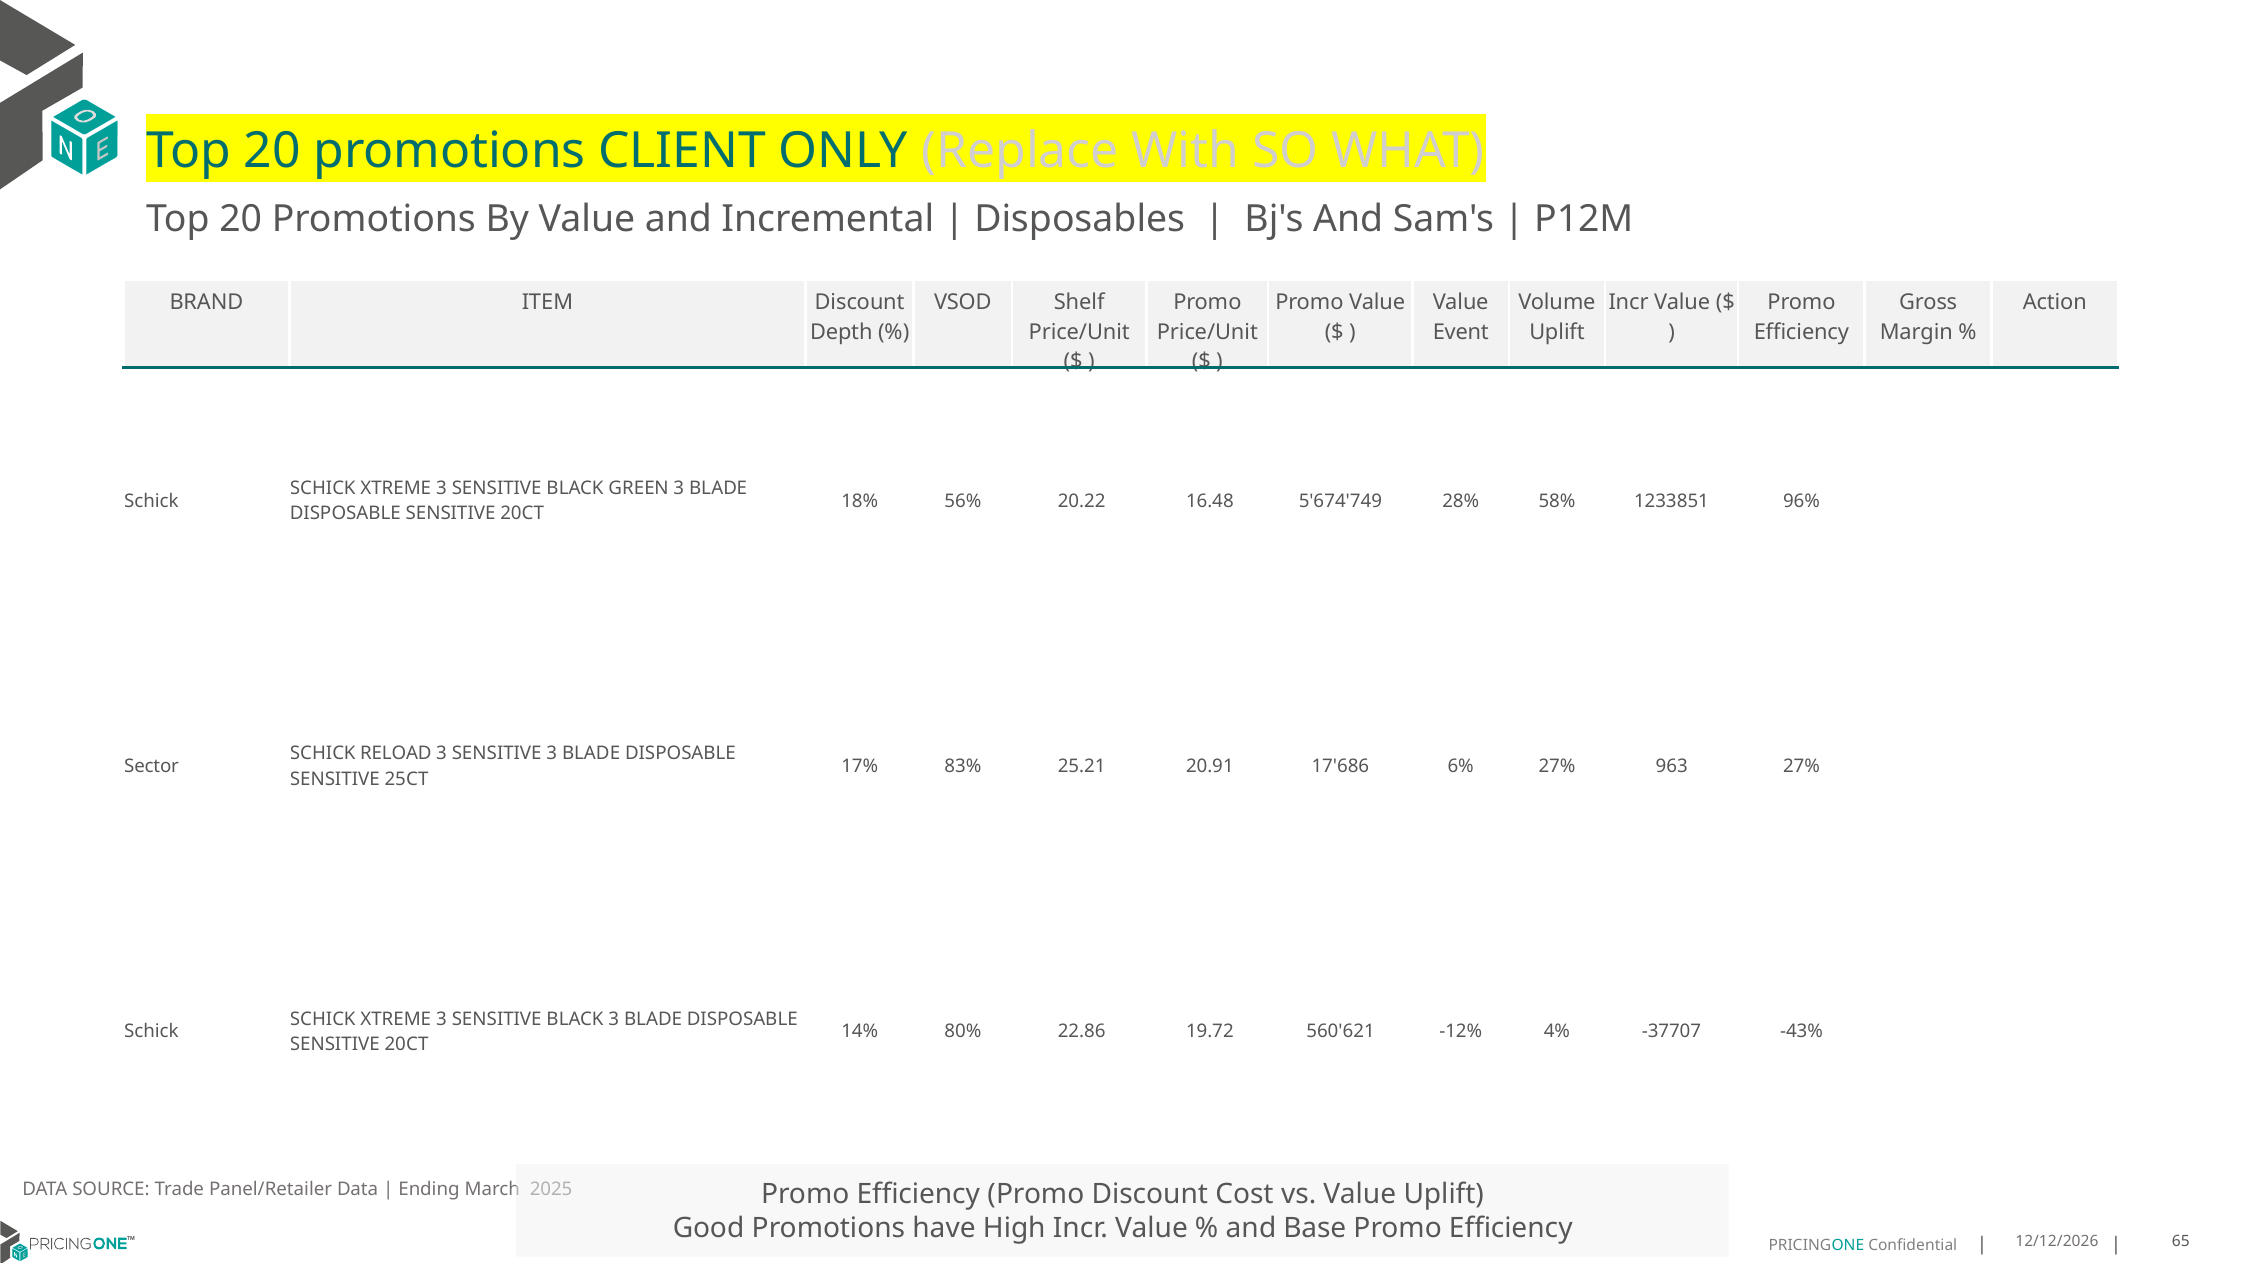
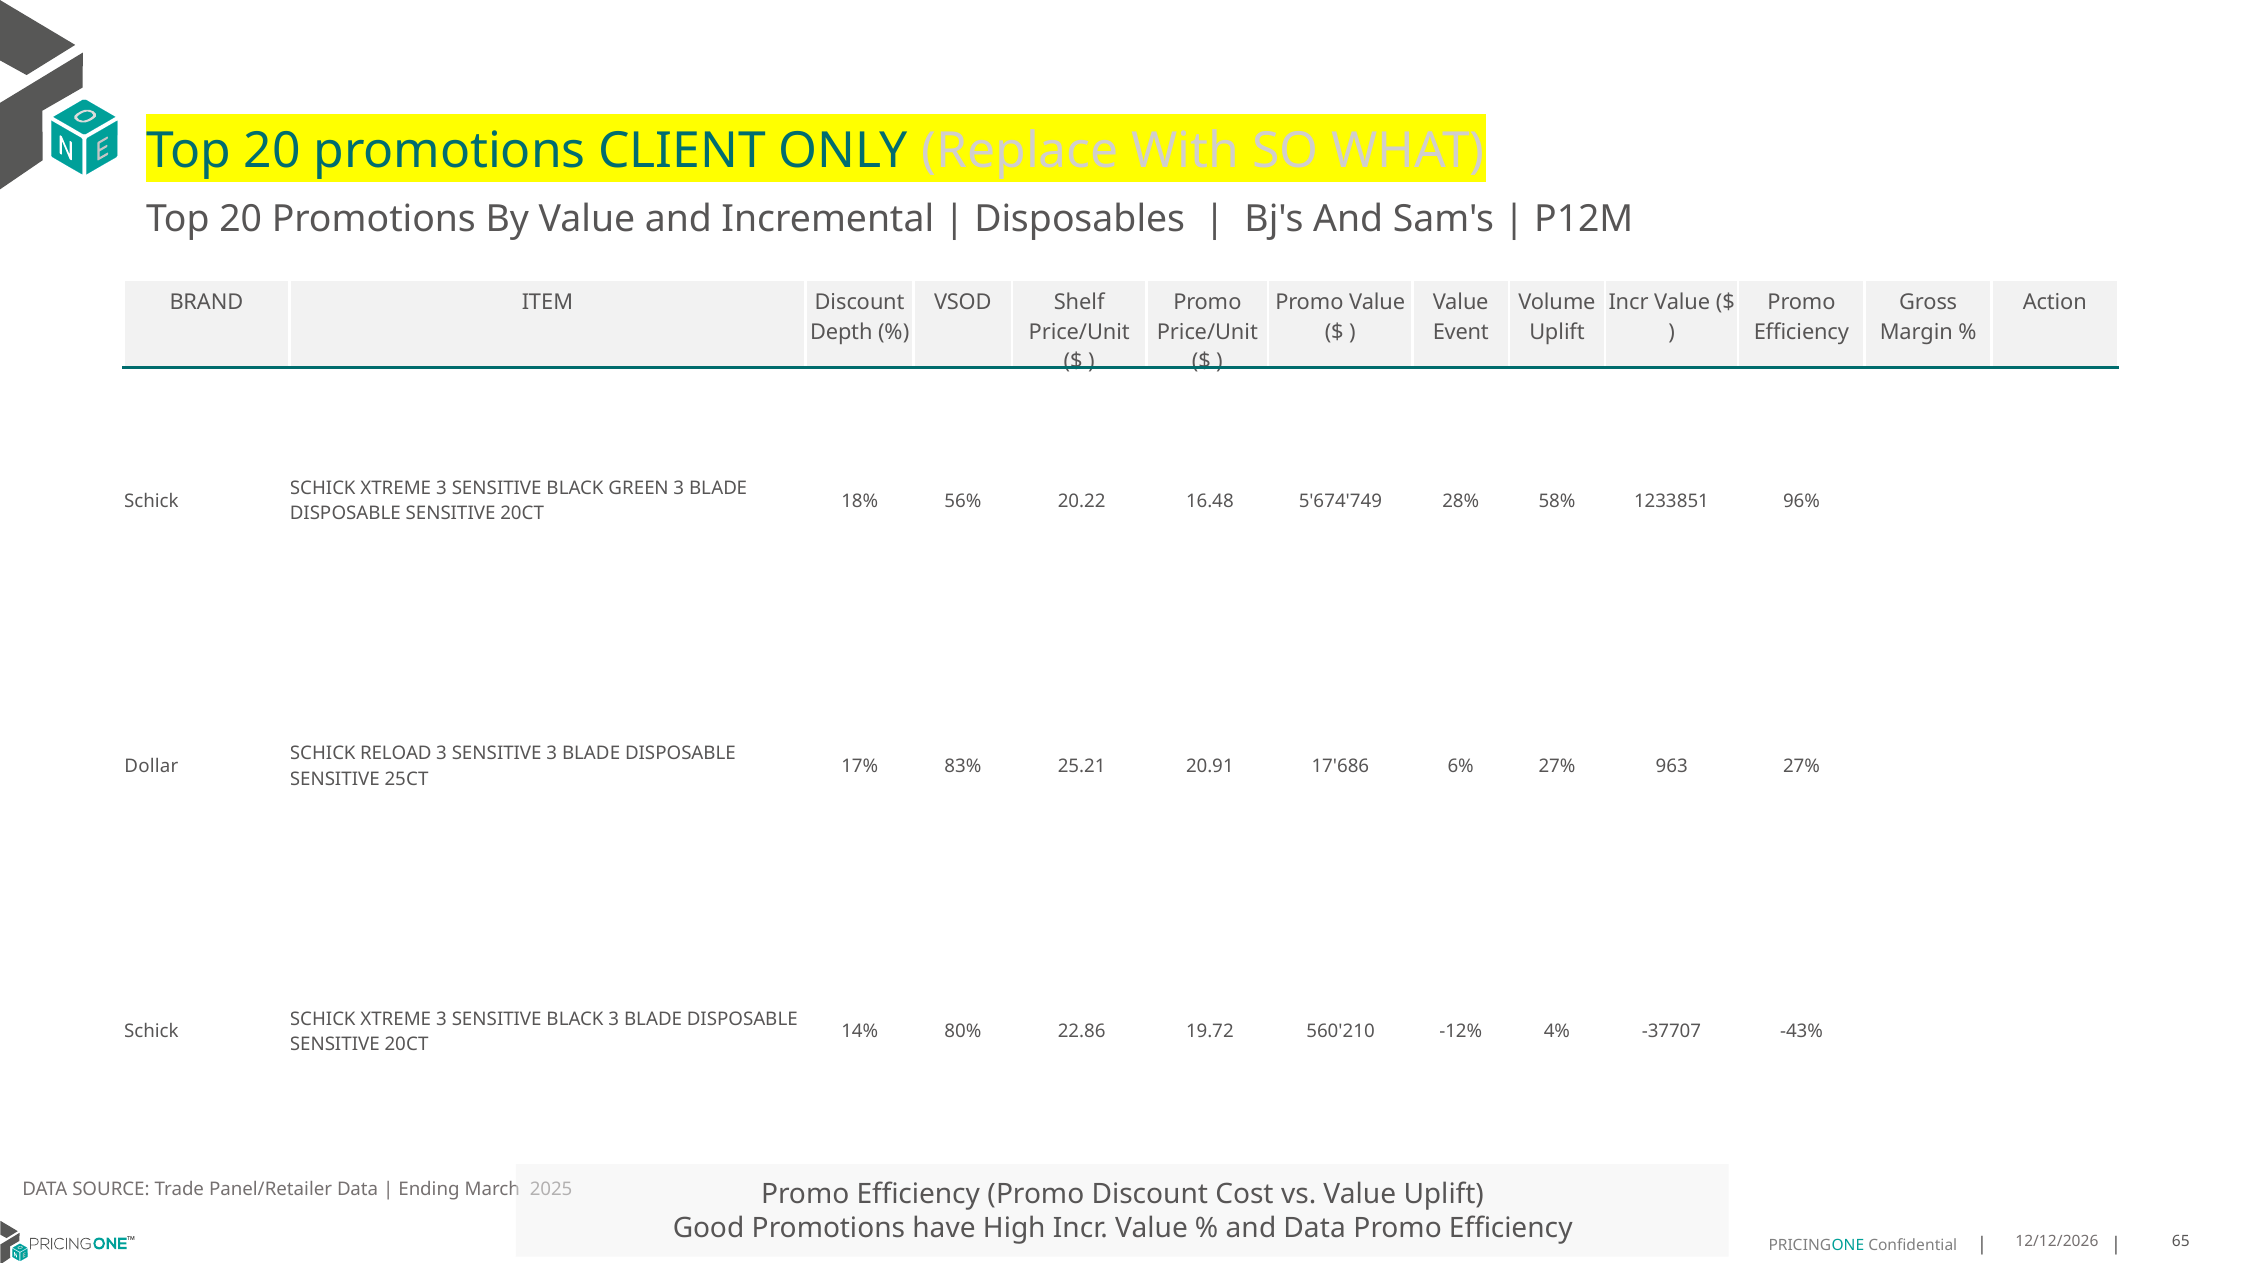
Sector: Sector -> Dollar
560'621: 560'621 -> 560'210
and Base: Base -> Data
